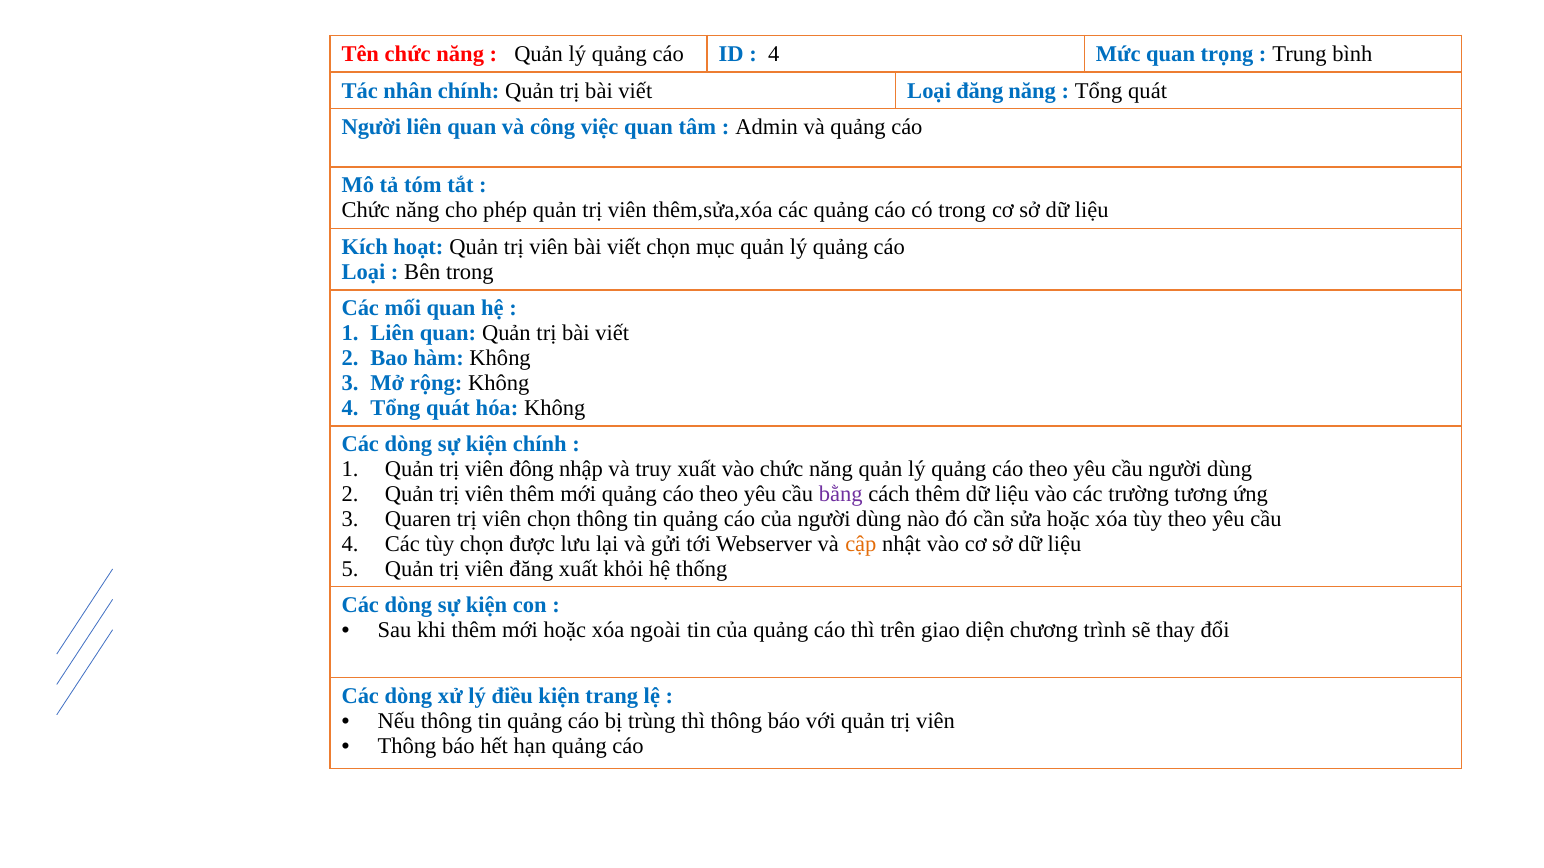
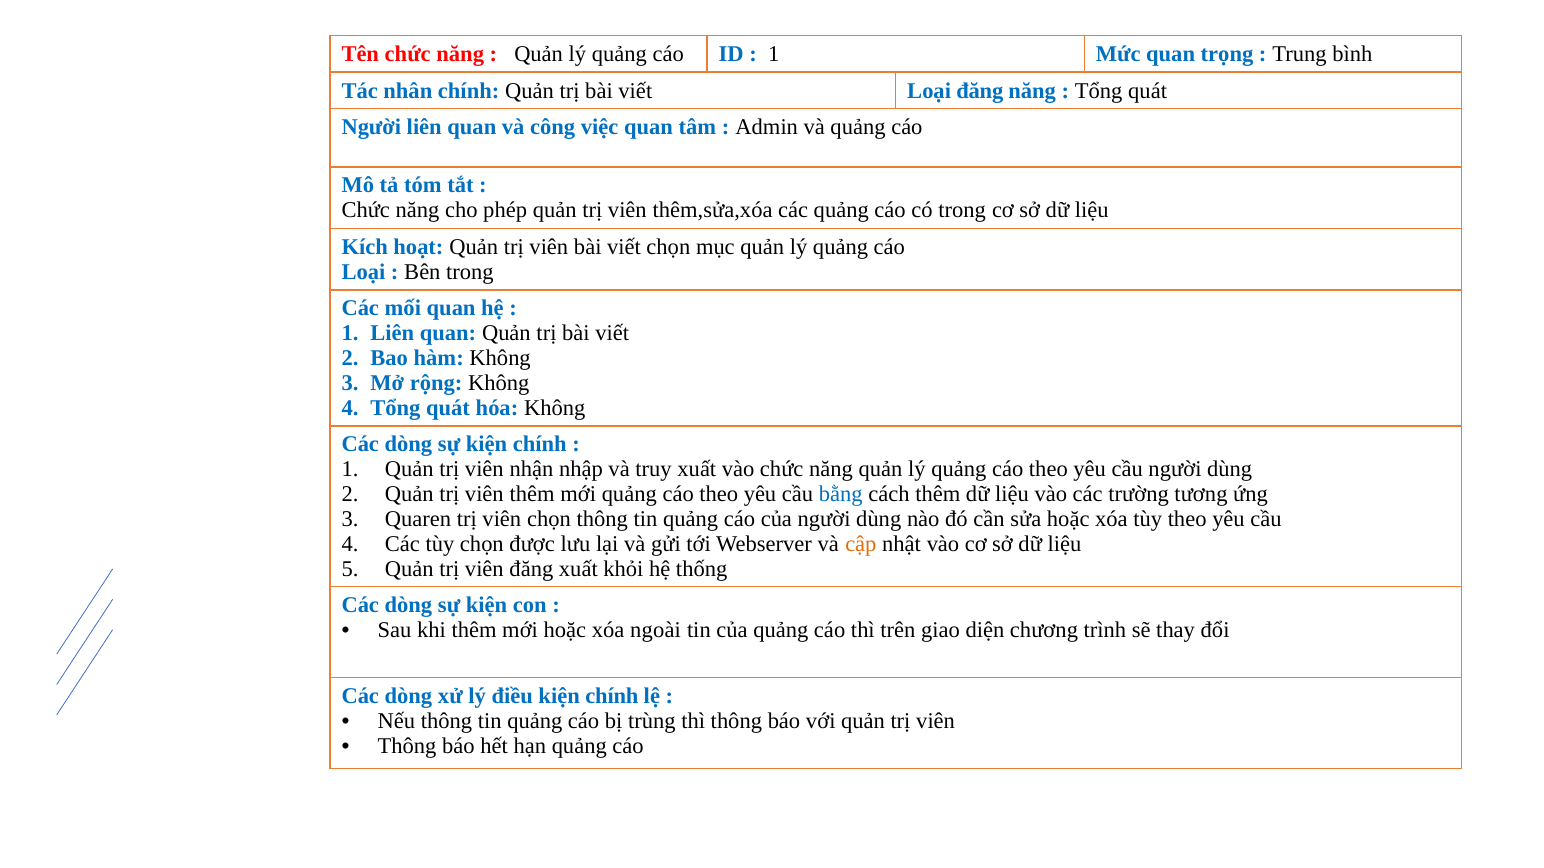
4 at (774, 54): 4 -> 1
đông: đông -> nhận
bằng colour: purple -> blue
điều kiện trang: trang -> chính
